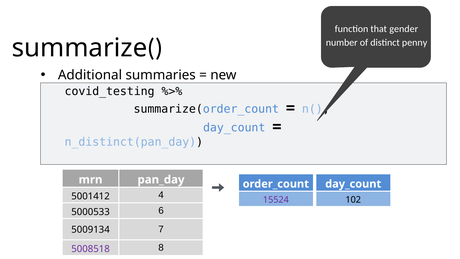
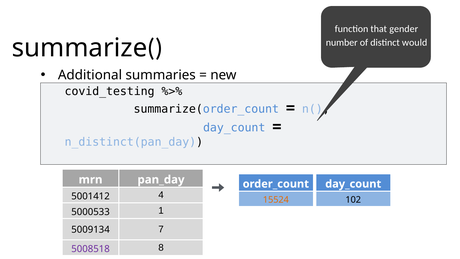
penny: penny -> would
15524 colour: purple -> orange
6: 6 -> 1
